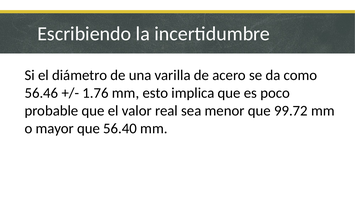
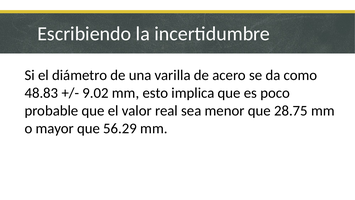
56.46: 56.46 -> 48.83
1.76: 1.76 -> 9.02
99.72: 99.72 -> 28.75
56.40: 56.40 -> 56.29
